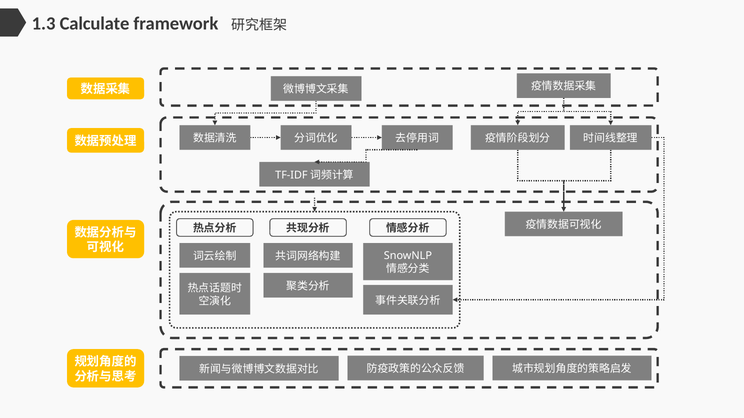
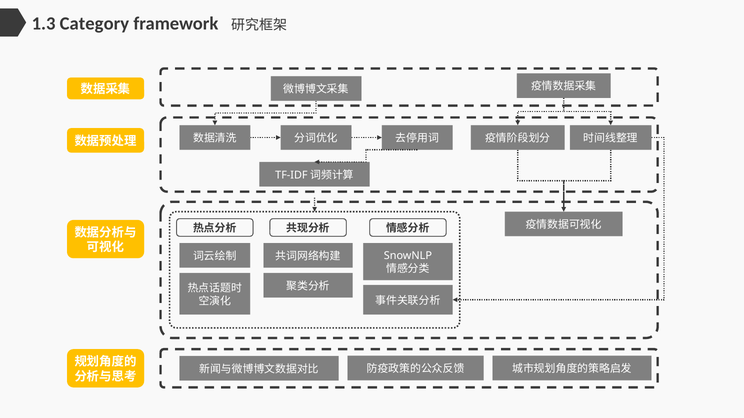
Calculate: Calculate -> Category
